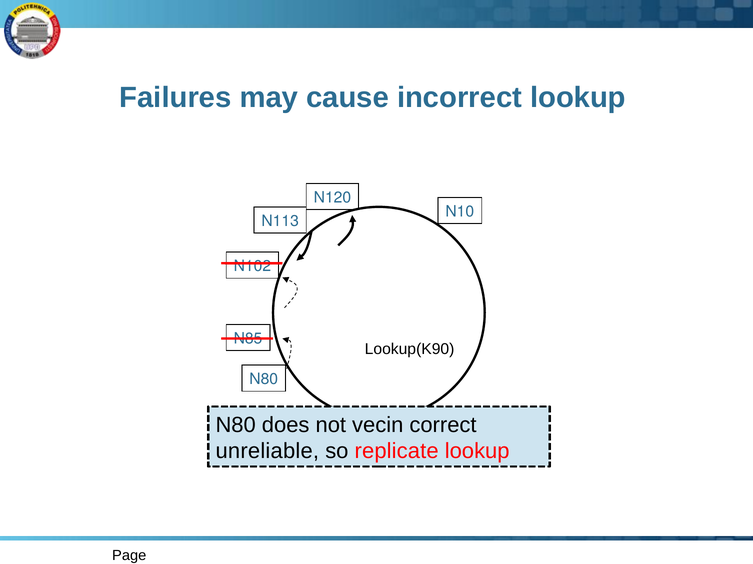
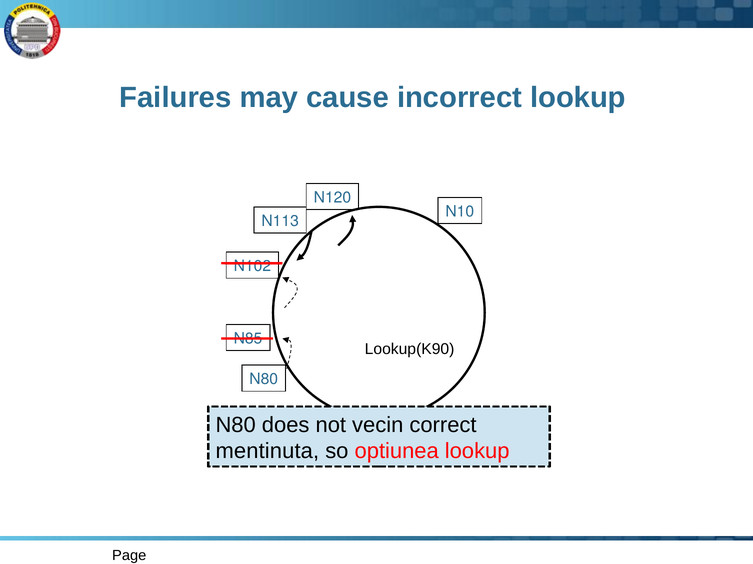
unreliable: unreliable -> mentinuta
replicate: replicate -> optiunea
